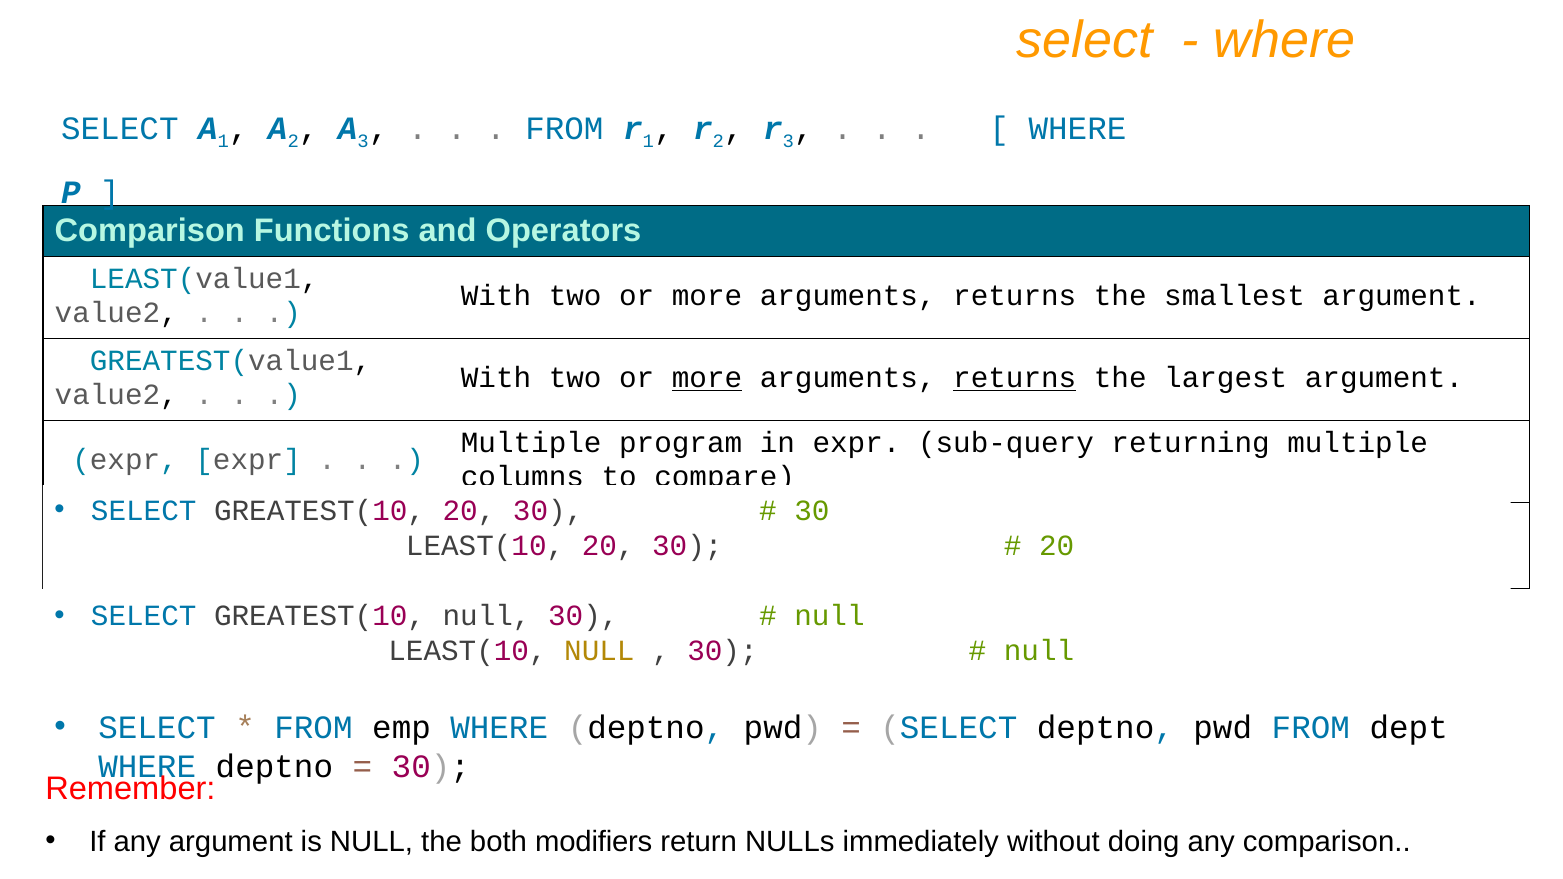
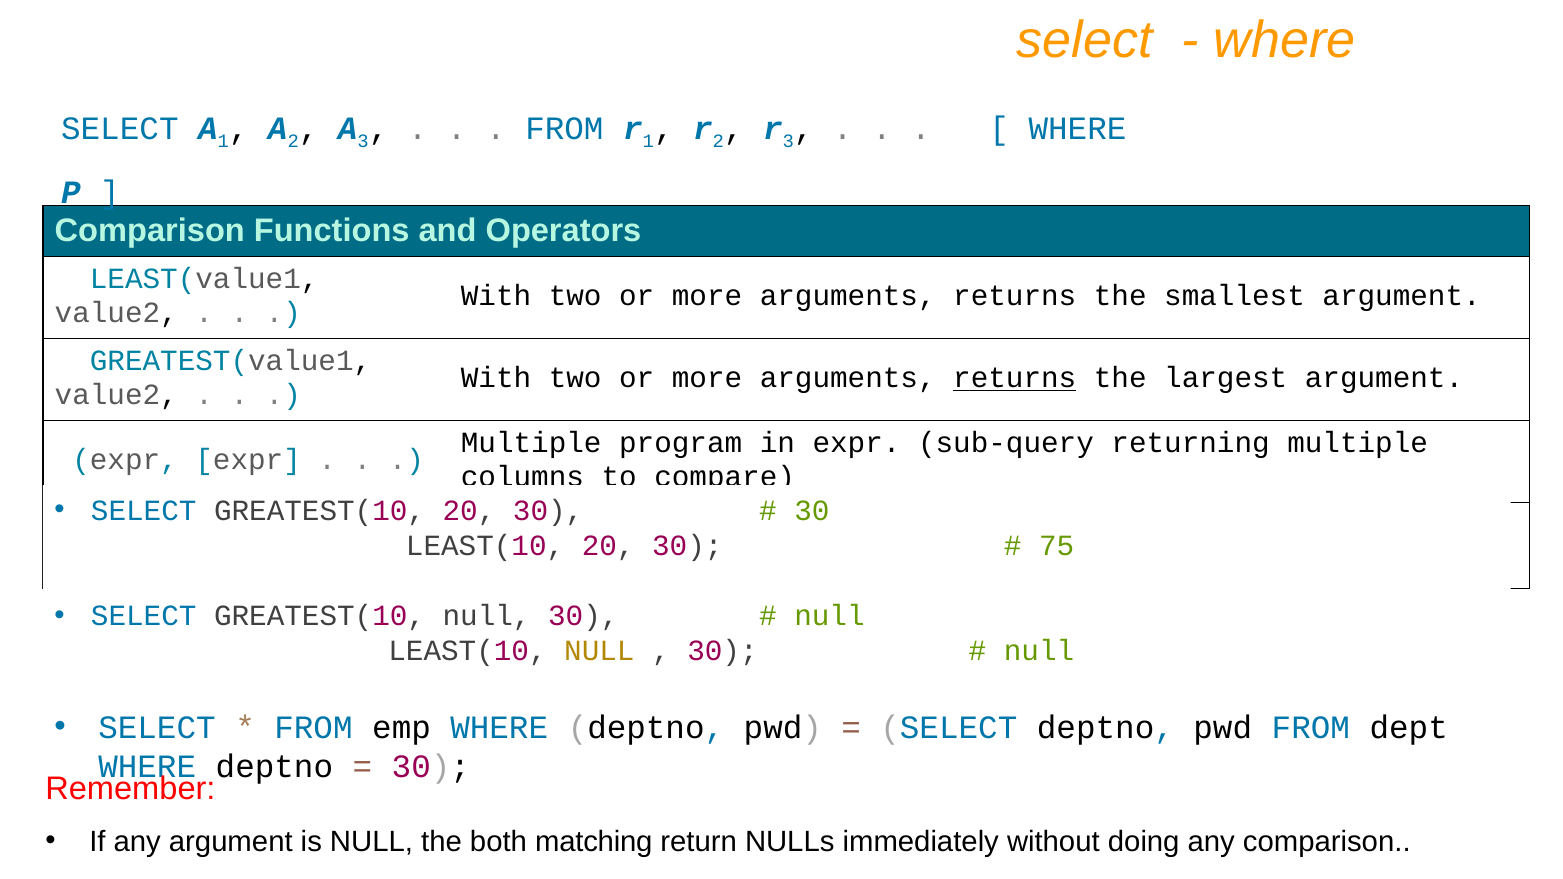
more at (707, 378) underline: present -> none
20 at (1057, 546): 20 -> 75
modifiers: modifiers -> matching
